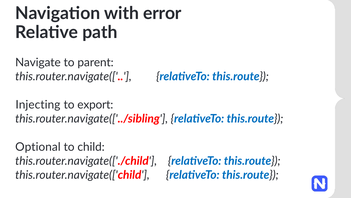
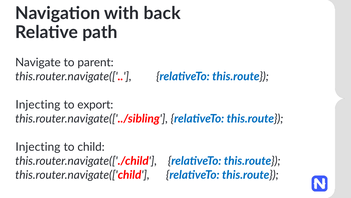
error: error -> back
Optional at (38, 147): Optional -> Injecting
